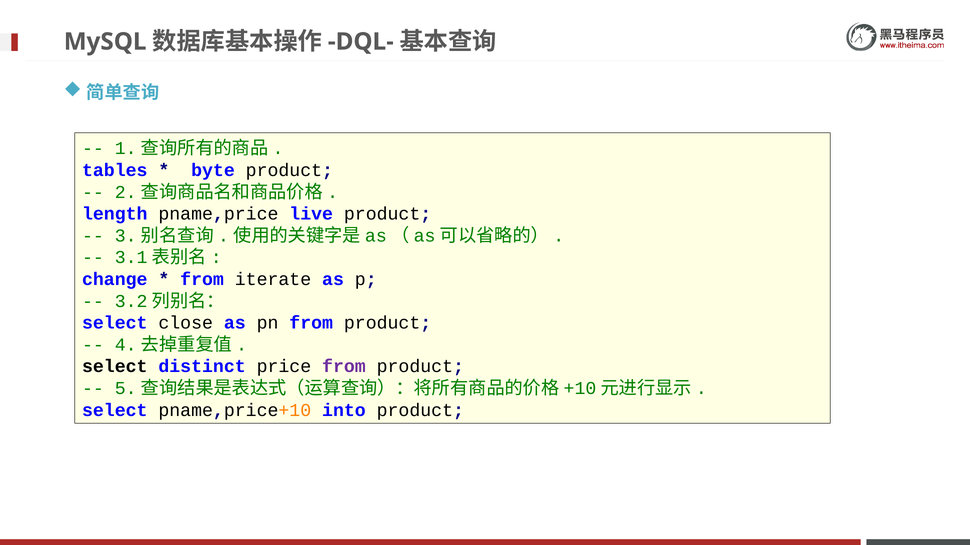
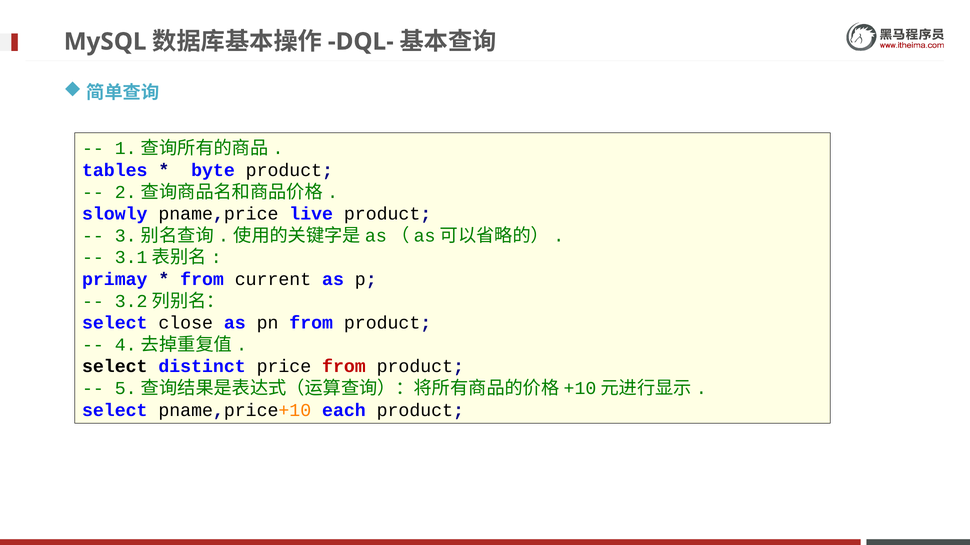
length: length -> slowly
change: change -> primay
iterate: iterate -> current
from at (344, 367) colour: purple -> red
into: into -> each
